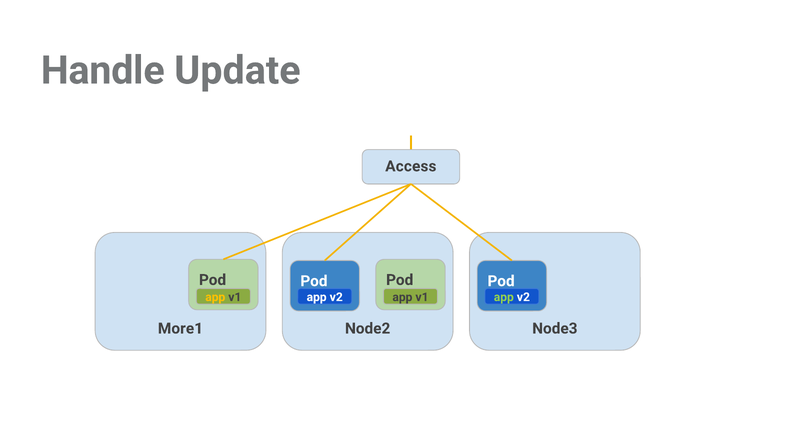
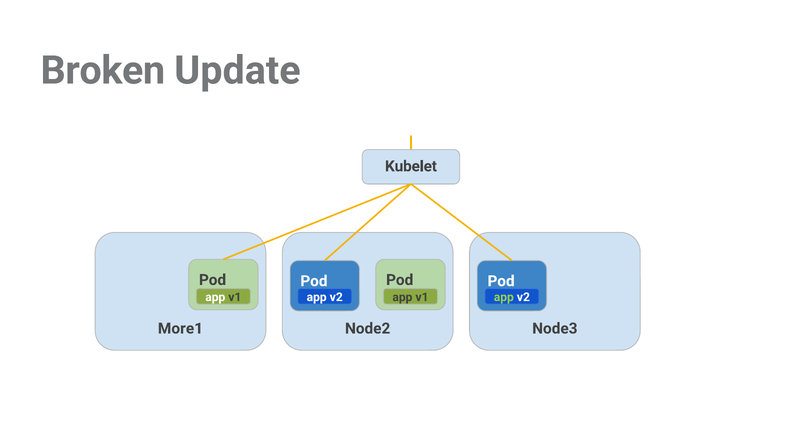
Handle: Handle -> Broken
Access: Access -> Kubelet
app at (215, 297) colour: yellow -> white
